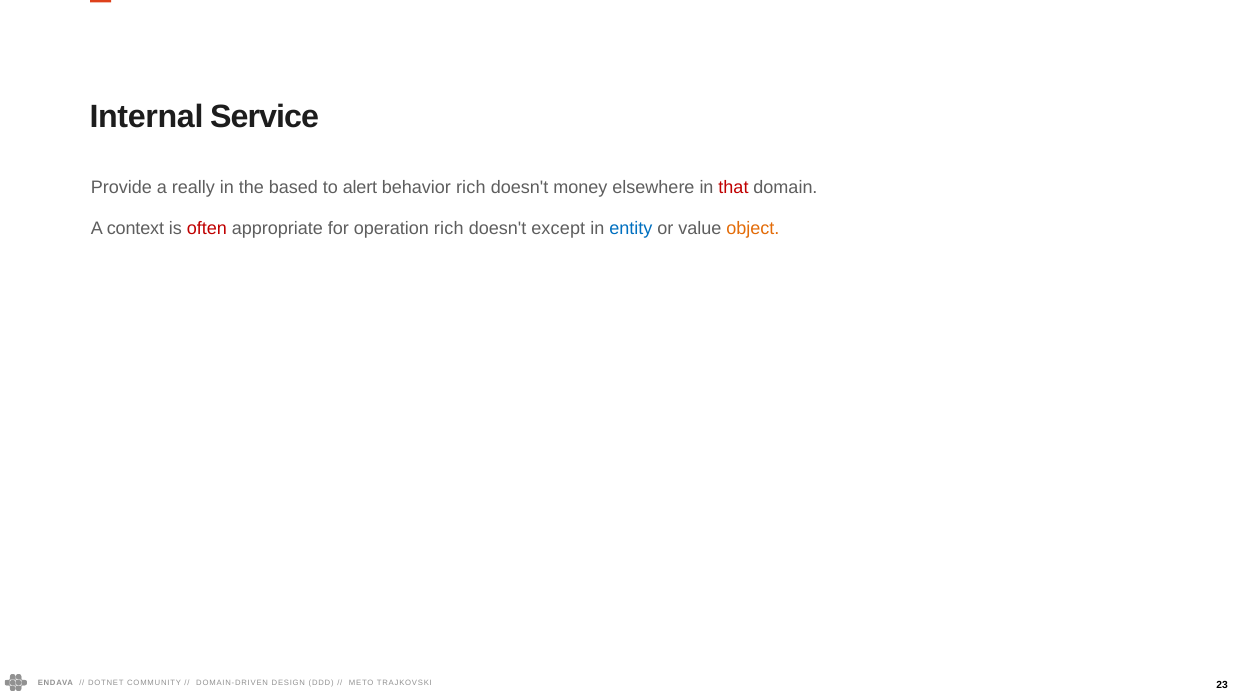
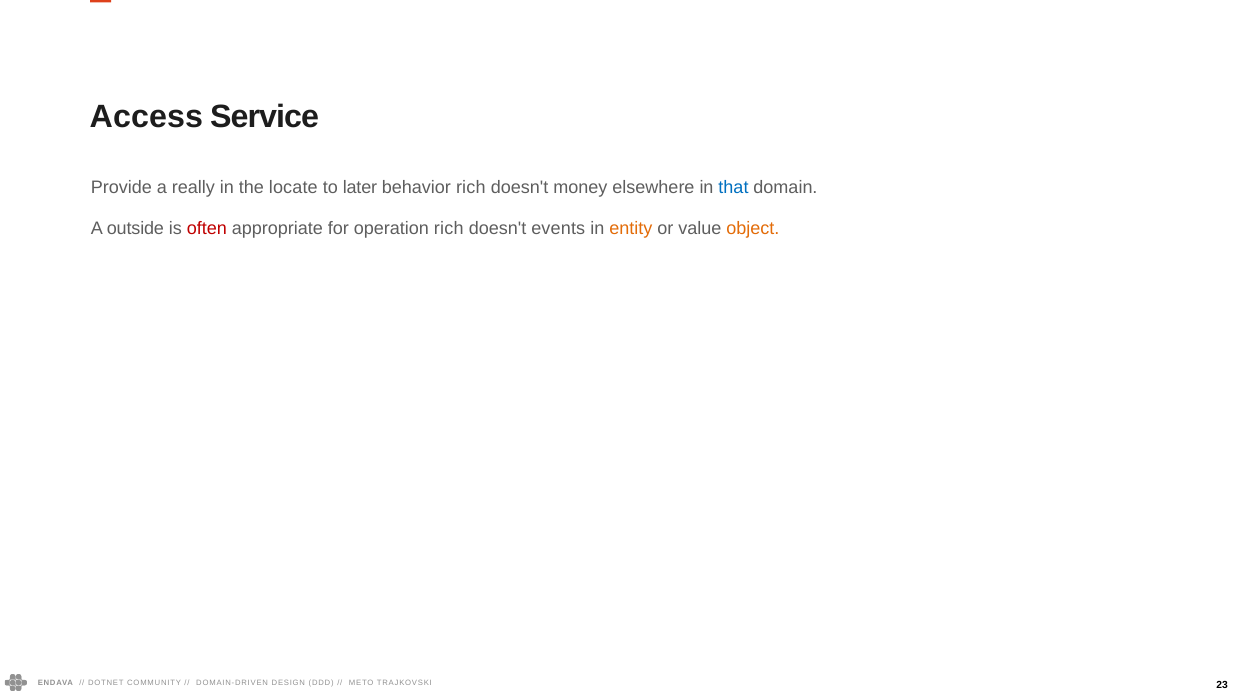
Internal: Internal -> Access
based: based -> locate
alert: alert -> later
that colour: red -> blue
context: context -> outside
except: except -> events
entity colour: blue -> orange
